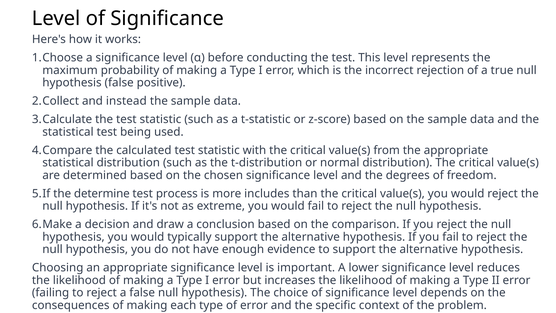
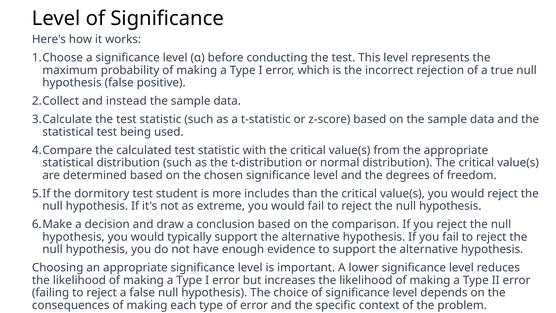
determine: determine -> dormitory
process: process -> student
